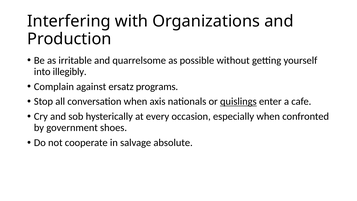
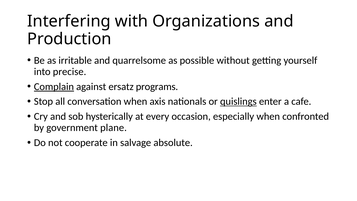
illegibly: illegibly -> precise
Complain underline: none -> present
shoes: shoes -> plane
